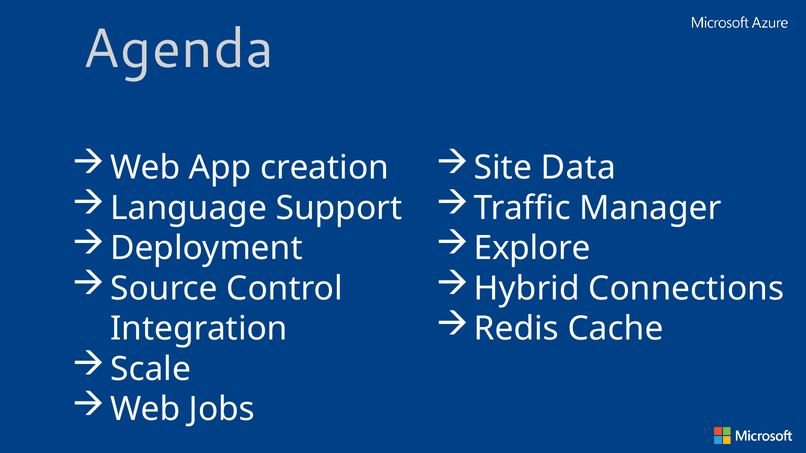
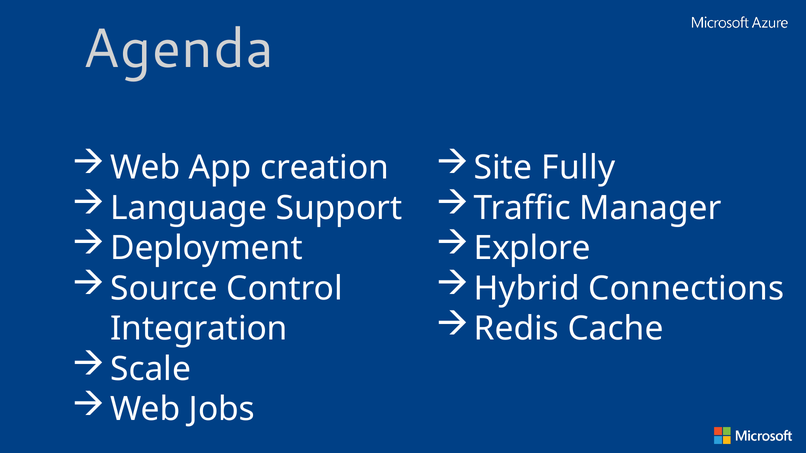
Data: Data -> Fully
